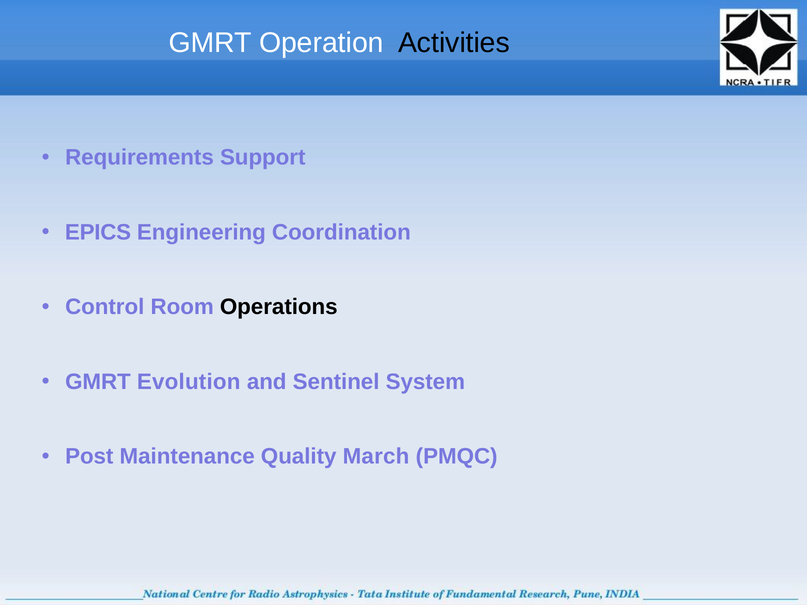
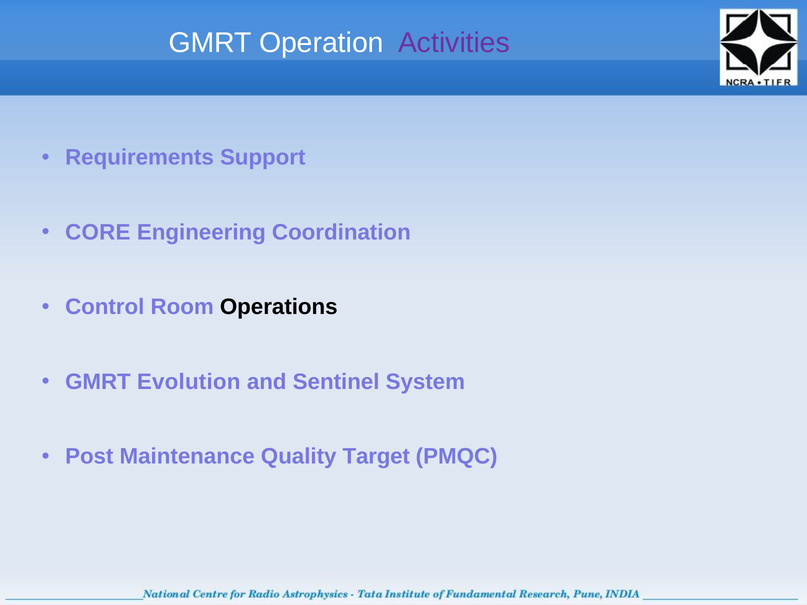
Activities colour: black -> purple
EPICS: EPICS -> CORE
March: March -> Target
